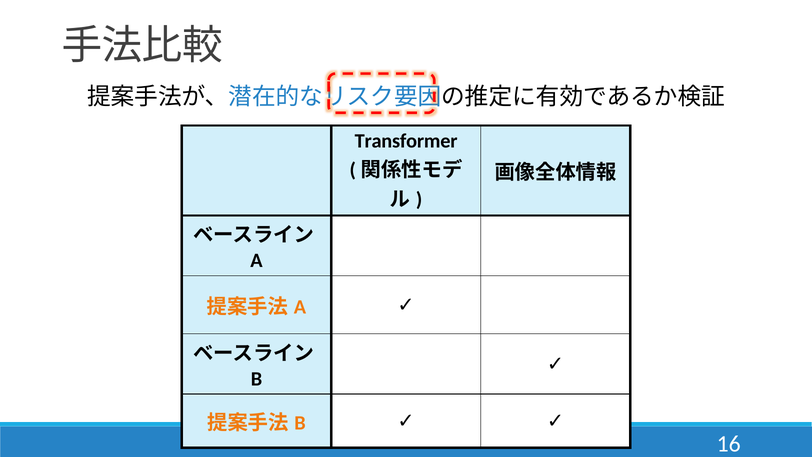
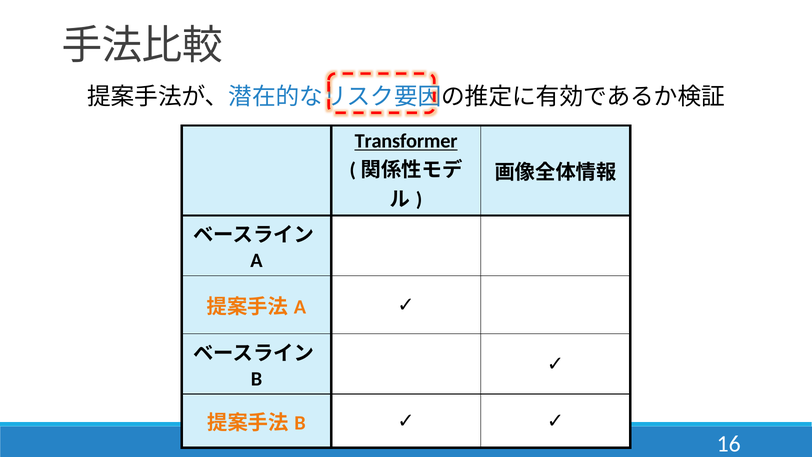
Transformer underline: none -> present
